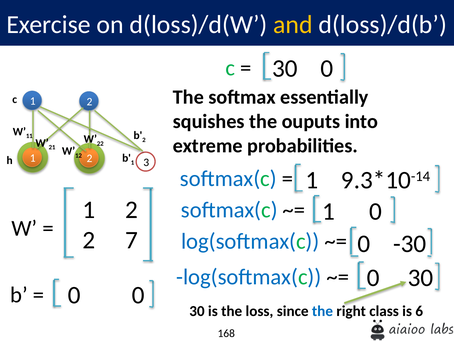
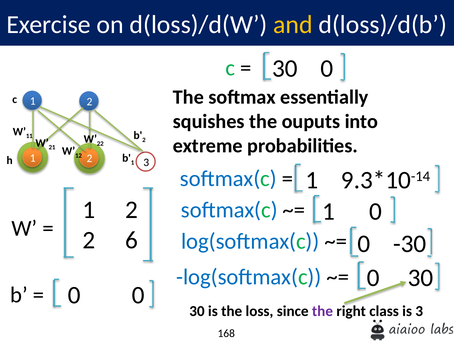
7: 7 -> 6
the at (322, 311) colour: blue -> purple
is 6: 6 -> 3
